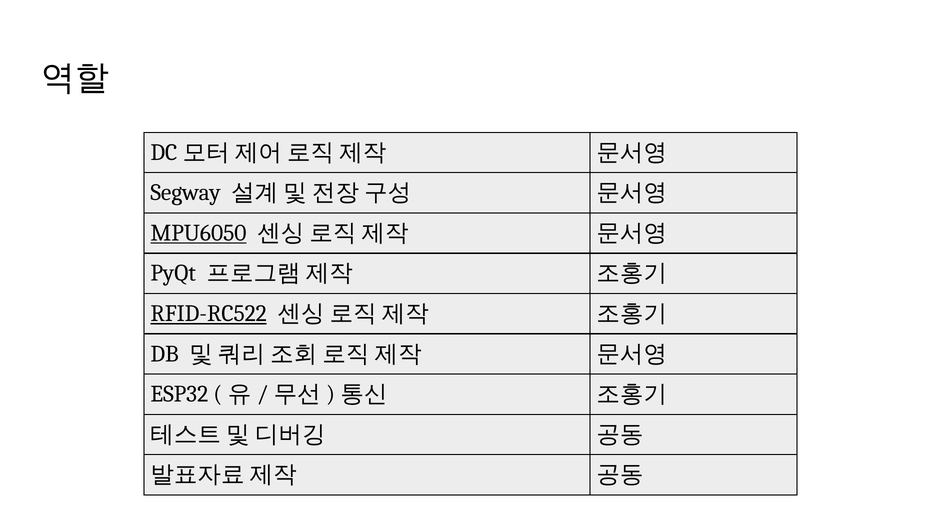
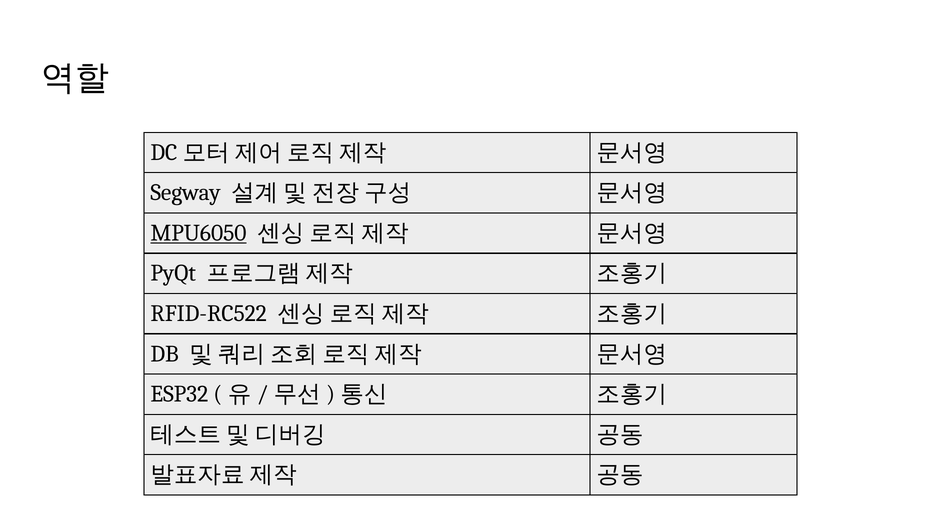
RFID-RC522 underline: present -> none
